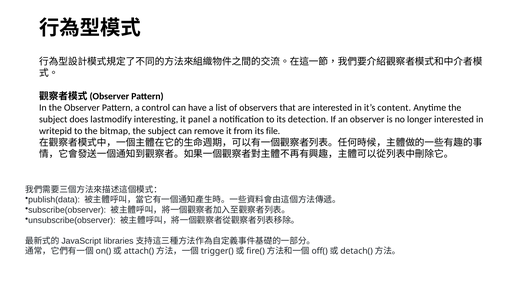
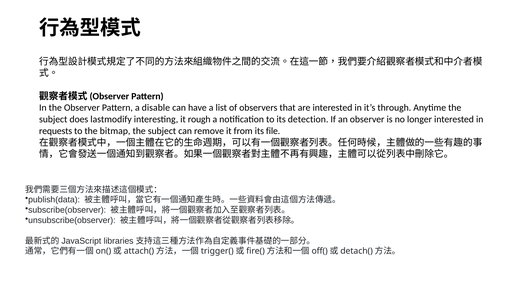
control: control -> disable
content: content -> through
panel: panel -> rough
writepid: writepid -> requests
